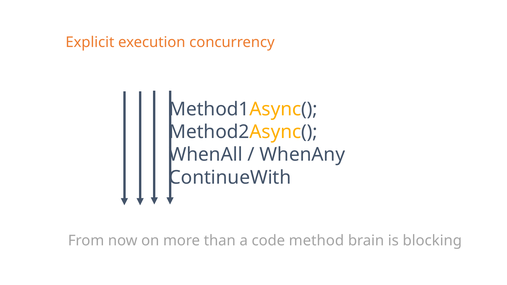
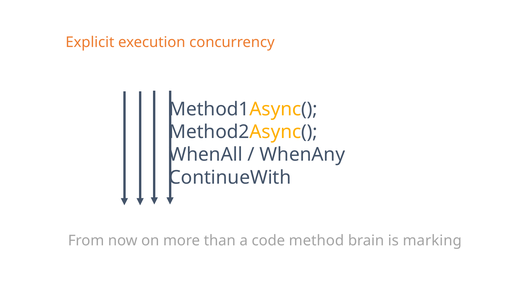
blocking: blocking -> marking
